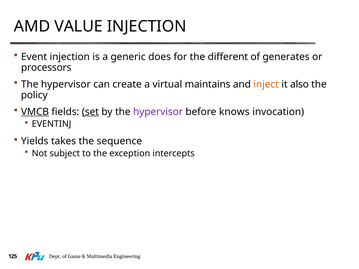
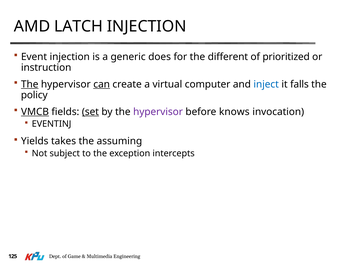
VALUE: VALUE -> LATCH
generates: generates -> prioritized
processors: processors -> instruction
The at (30, 84) underline: none -> present
can underline: none -> present
maintains: maintains -> computer
inject colour: orange -> blue
also: also -> falls
sequence: sequence -> assuming
